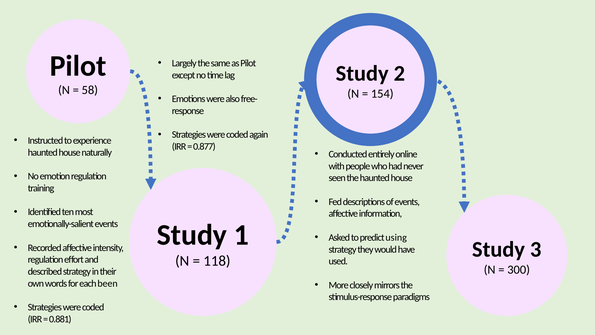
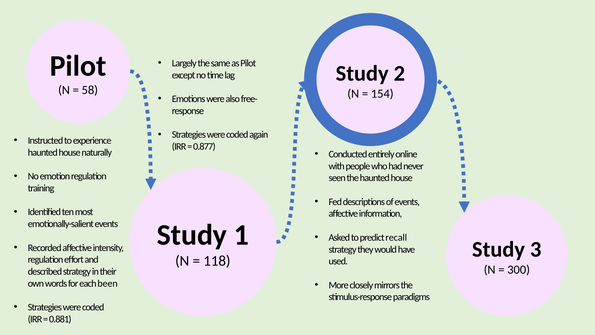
using: using -> recall
